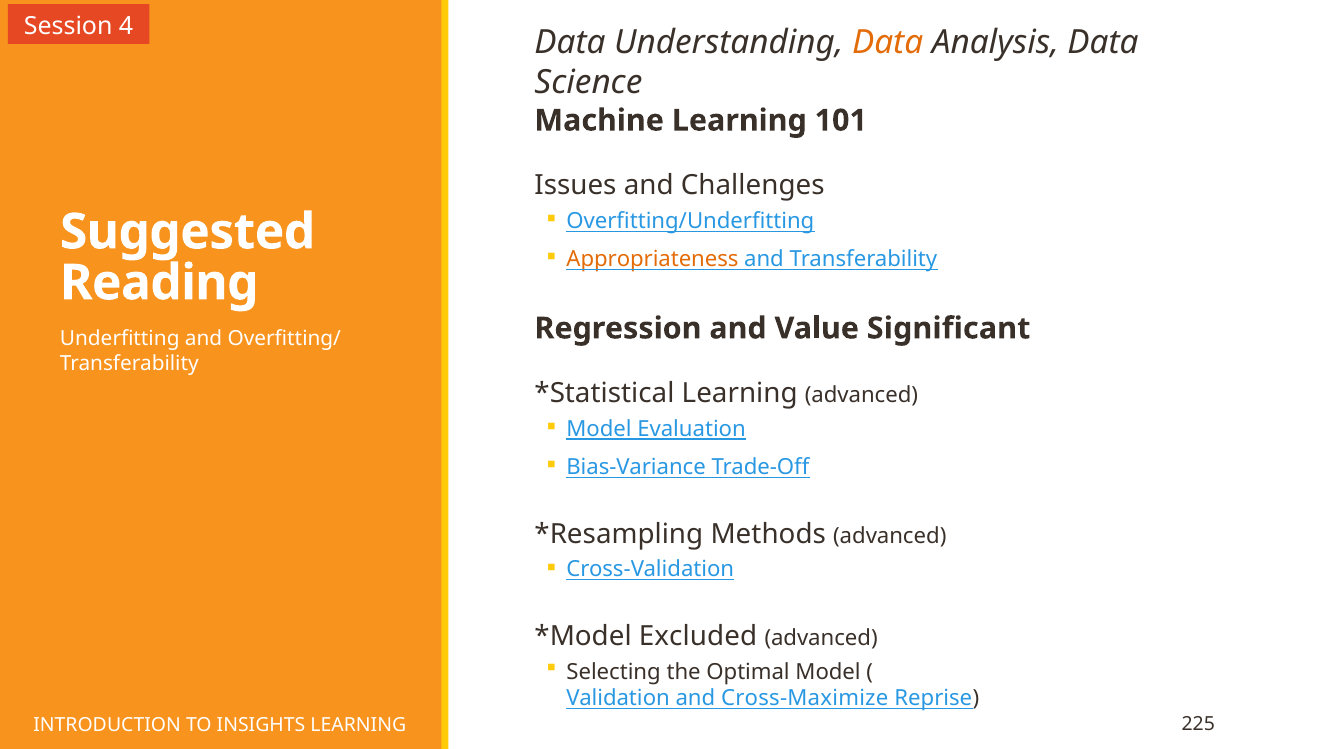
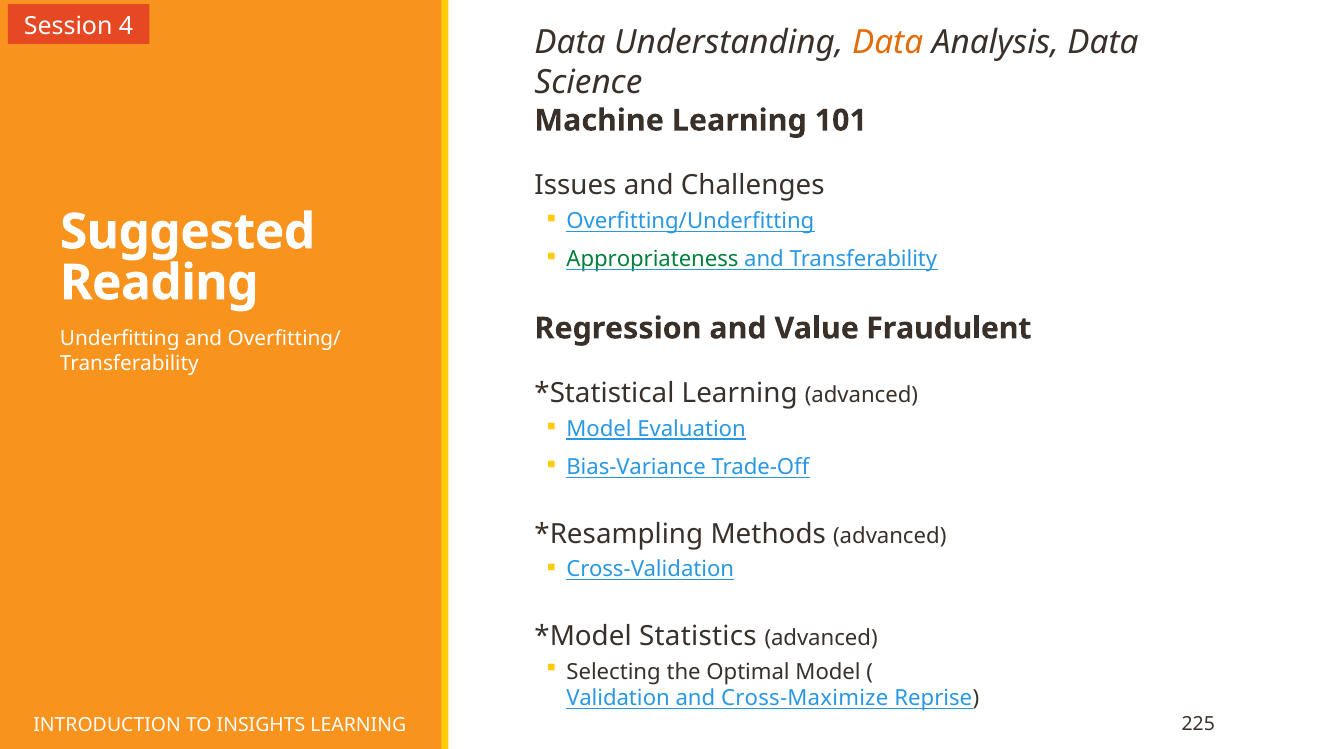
Appropriateness colour: orange -> green
Significant: Significant -> Fraudulent
Excluded: Excluded -> Statistics
